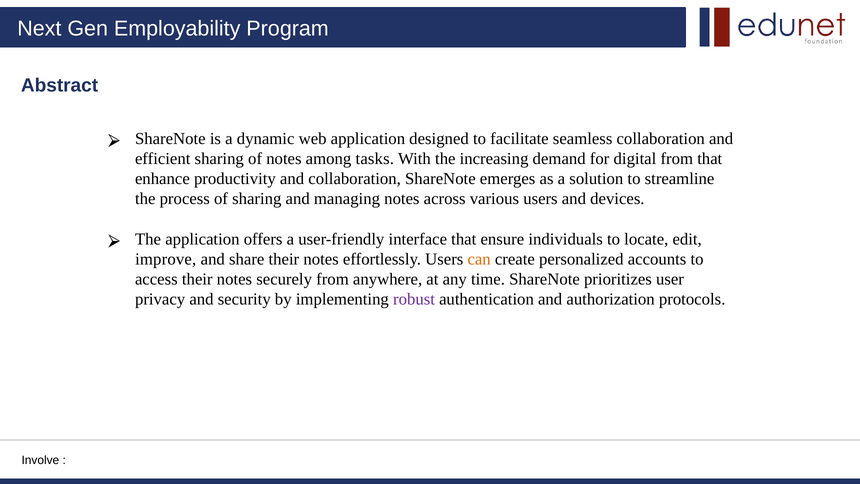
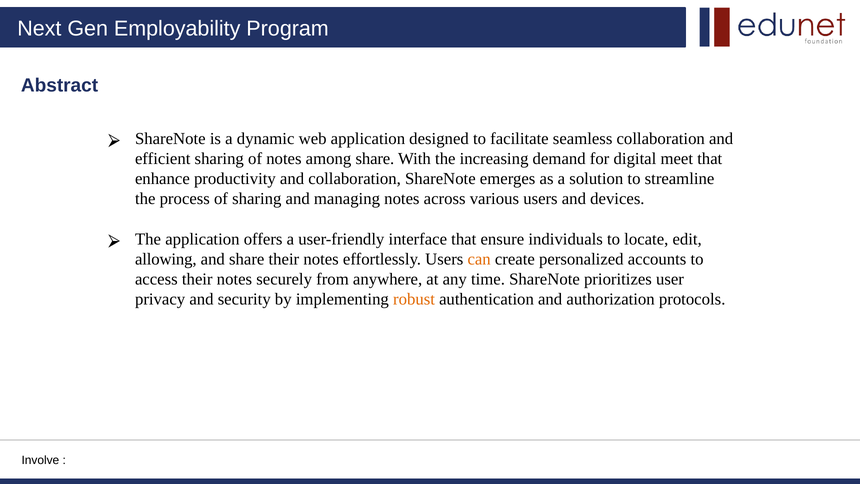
among tasks: tasks -> share
digital from: from -> meet
improve: improve -> allowing
robust colour: purple -> orange
